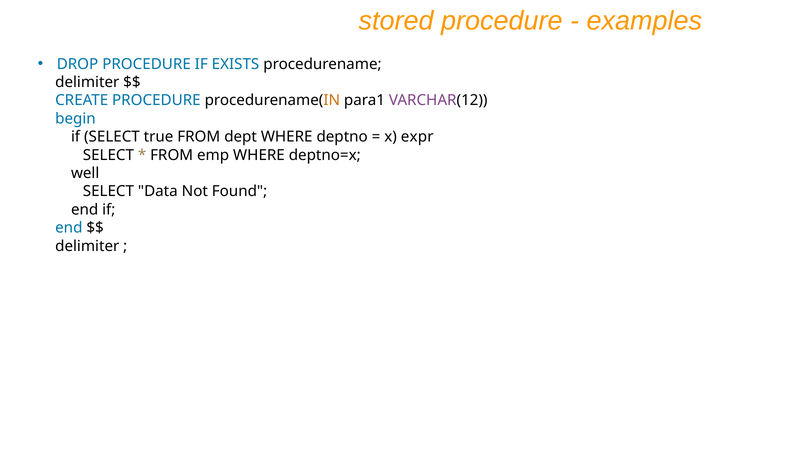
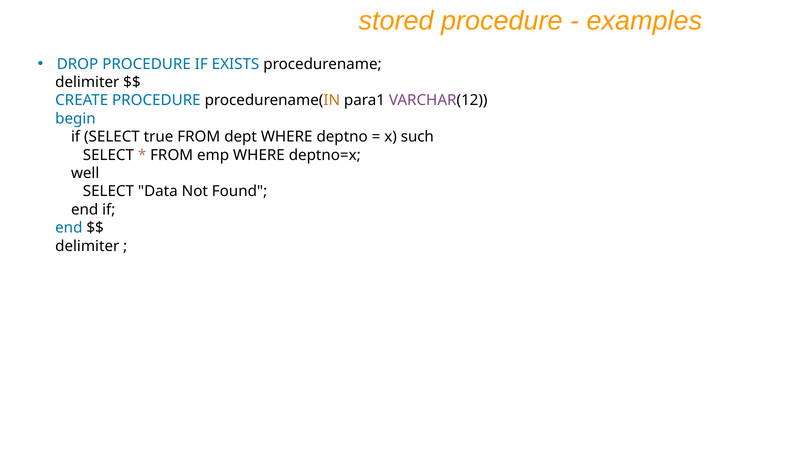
expr: expr -> such
